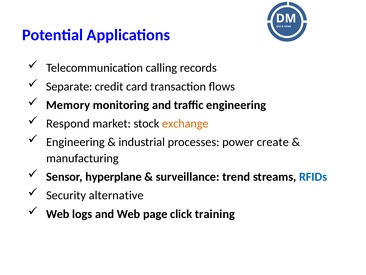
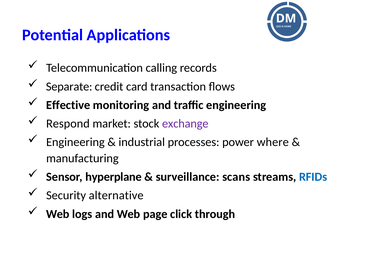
Memory: Memory -> Effective
exchange colour: orange -> purple
create: create -> where
trend: trend -> scans
training: training -> through
